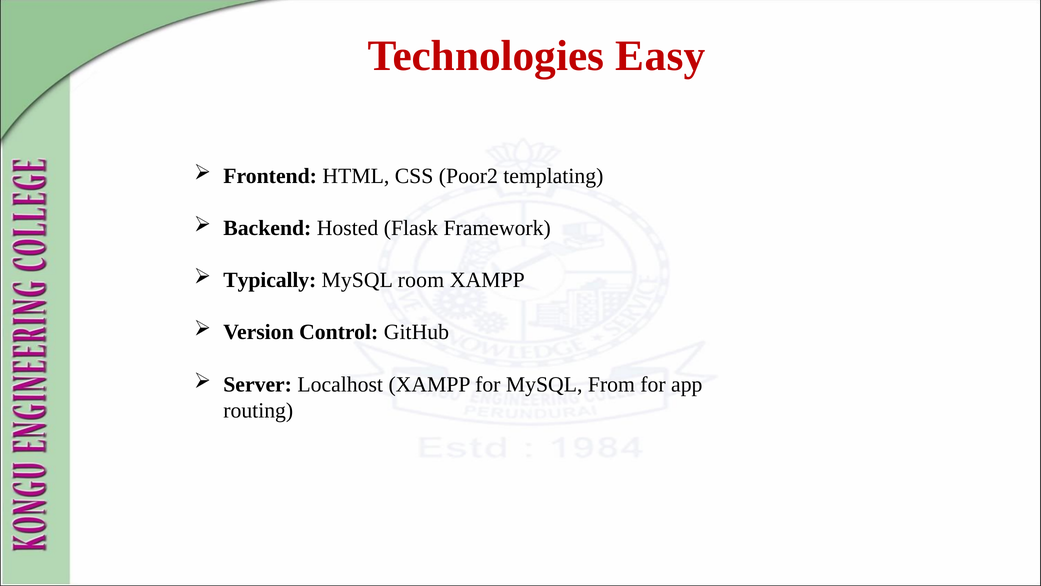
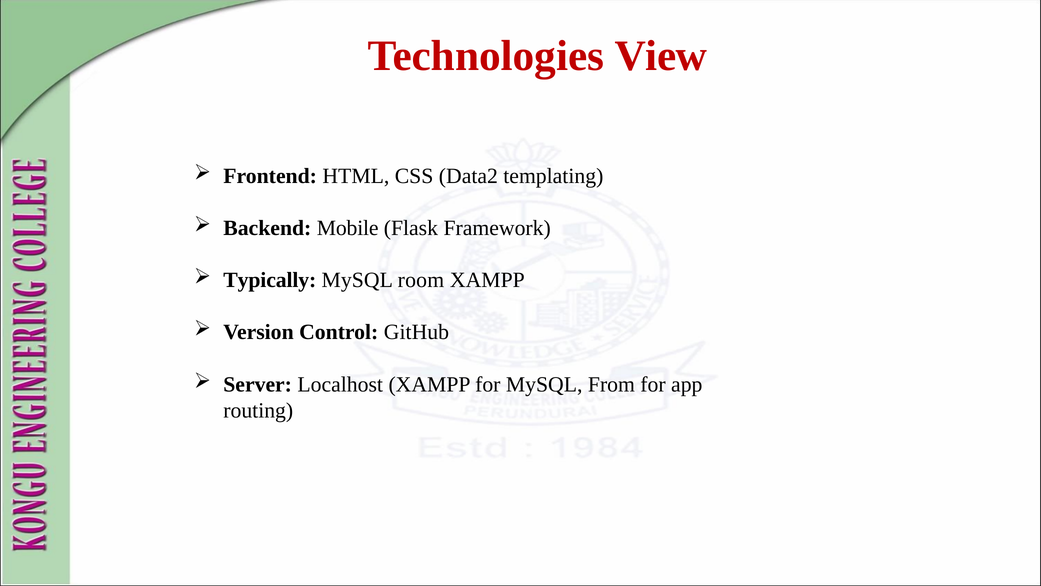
Easy: Easy -> View
Poor2: Poor2 -> Data2
Hosted: Hosted -> Mobile
